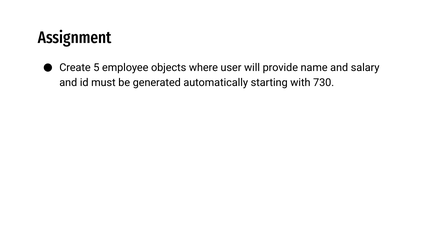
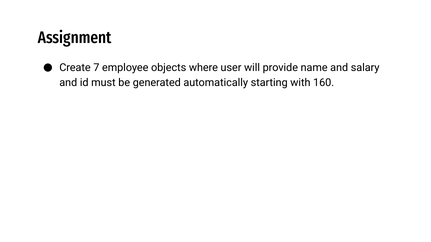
5: 5 -> 7
730: 730 -> 160
